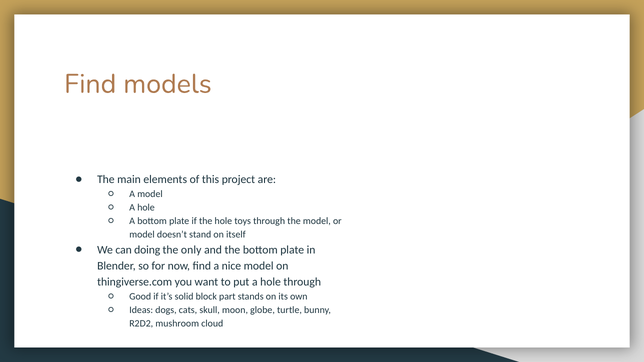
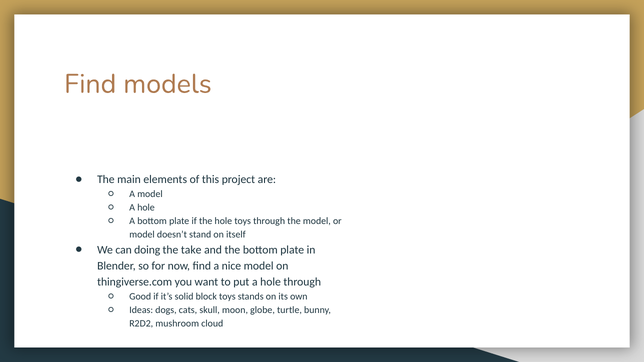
only: only -> take
block part: part -> toys
